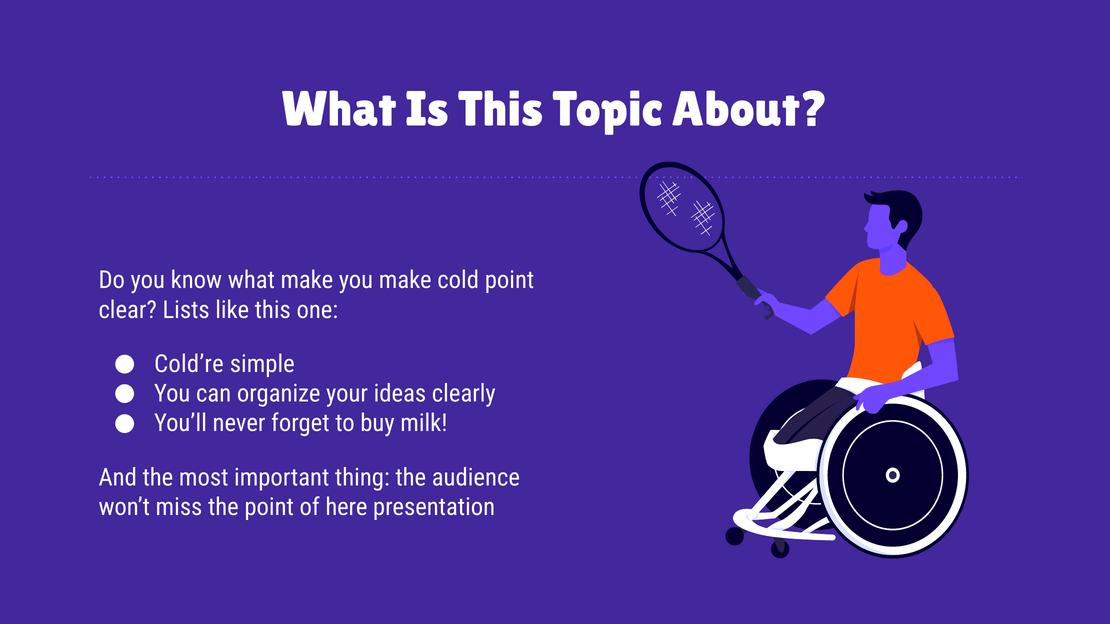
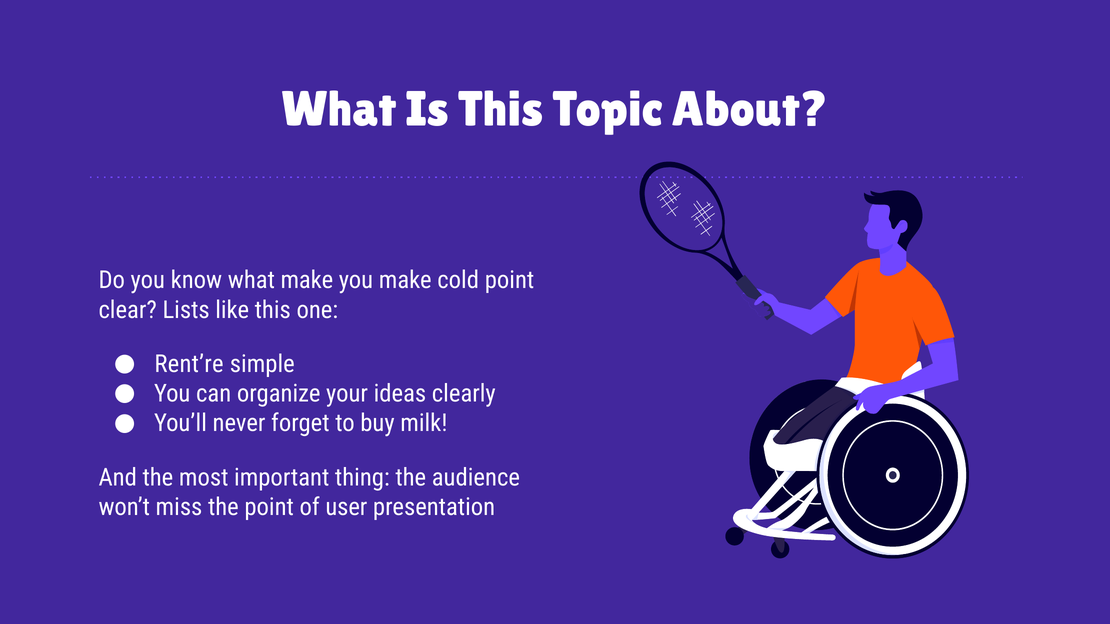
Cold’re: Cold’re -> Rent’re
here: here -> user
